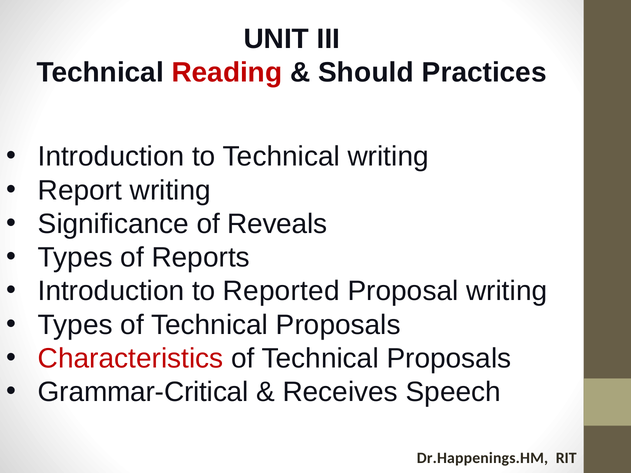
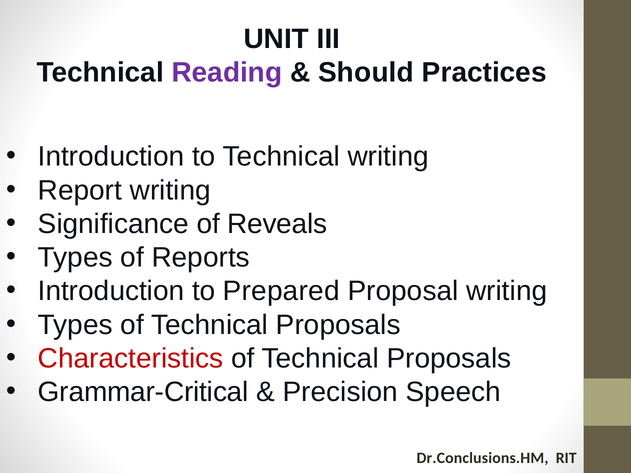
Reading colour: red -> purple
Reported: Reported -> Prepared
Receives: Receives -> Precision
Dr.Happenings.HM: Dr.Happenings.HM -> Dr.Conclusions.HM
